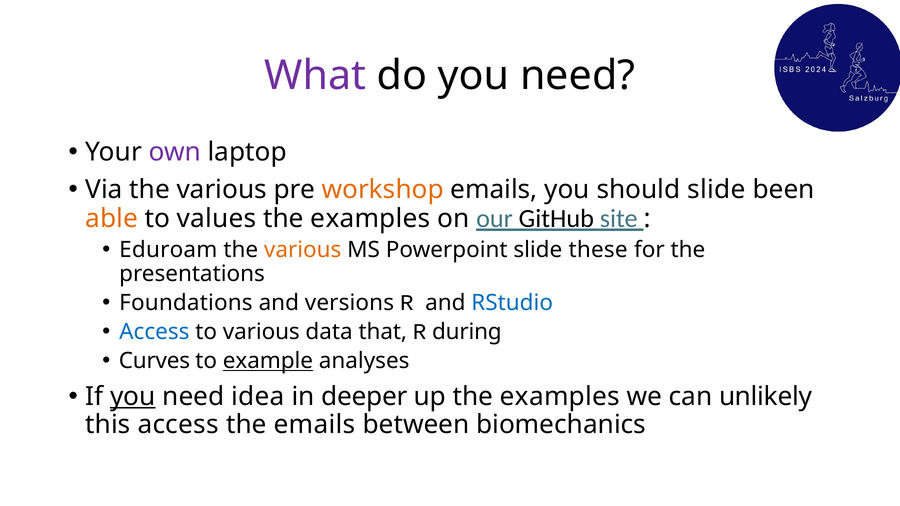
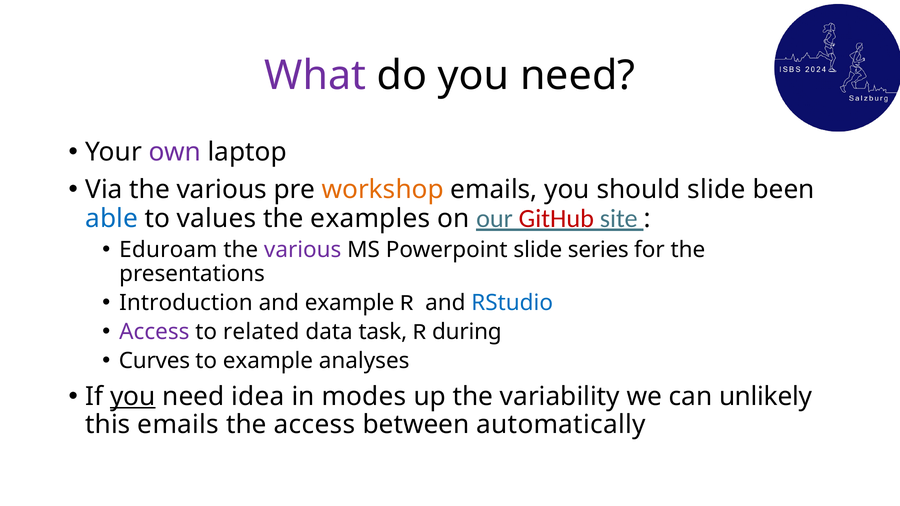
able colour: orange -> blue
GitHub colour: black -> red
various at (303, 250) colour: orange -> purple
these: these -> series
Foundations: Foundations -> Introduction
and versions: versions -> example
Access at (154, 332) colour: blue -> purple
to various: various -> related
that: that -> task
example at (268, 361) underline: present -> none
deeper: deeper -> modes
up the examples: examples -> variability
this access: access -> emails
the emails: emails -> access
biomechanics: biomechanics -> automatically
